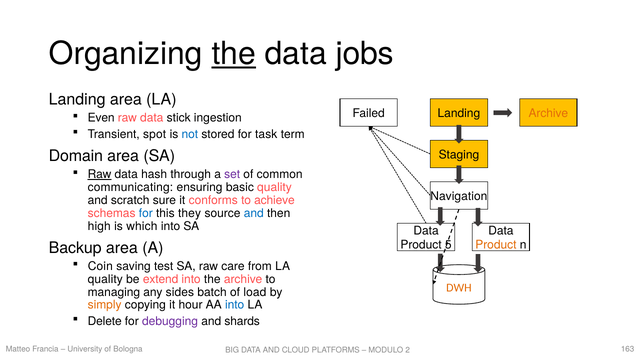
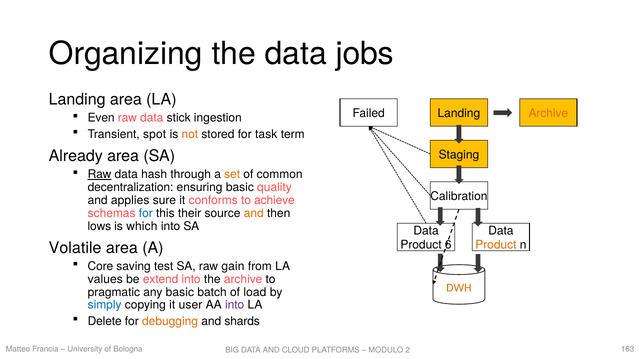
the at (234, 54) underline: present -> none
not colour: blue -> orange
Domain: Domain -> Already
set colour: purple -> orange
communicating: communicating -> decentralization
Navigation: Navigation -> Calibration
scratch: scratch -> applies
they: they -> their
and at (254, 213) colour: blue -> orange
high: high -> lows
5: 5 -> 6
Backup: Backup -> Volatile
Coin: Coin -> Core
care: care -> gain
quality at (105, 279): quality -> values
managing: managing -> pragmatic
any sides: sides -> basic
simply colour: orange -> blue
hour: hour -> user
into at (235, 305) colour: blue -> purple
debugging colour: purple -> orange
